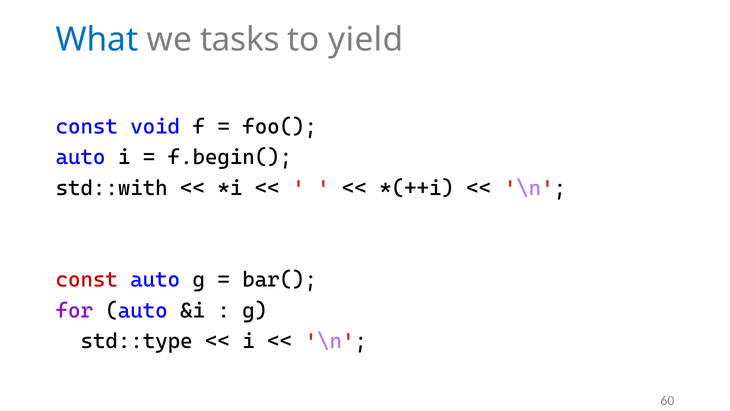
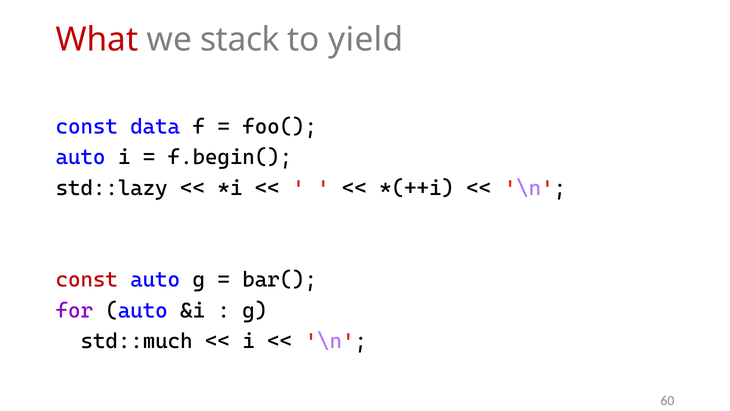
What colour: blue -> red
tasks: tasks -> stack
void: void -> data
std::with: std::with -> std::lazy
std::type: std::type -> std::much
